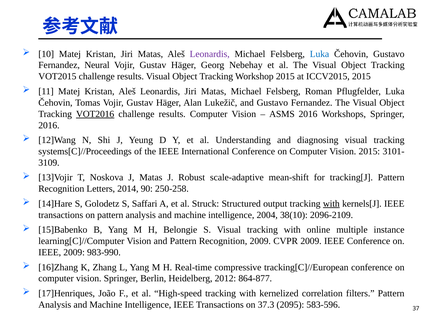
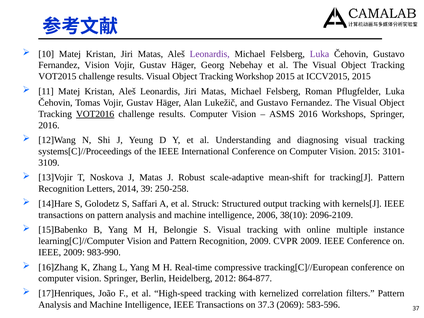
Luka at (320, 54) colour: blue -> purple
Fernandez Neural: Neural -> Vision
90: 90 -> 39
with at (331, 204) underline: present -> none
2004: 2004 -> 2006
2095: 2095 -> 2069
